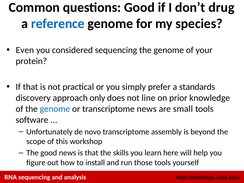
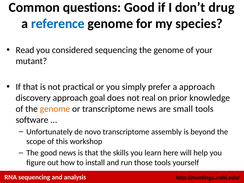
Even: Even -> Read
protein: protein -> mutant
a standards: standards -> approach
only: only -> goal
line: line -> real
genome at (55, 109) colour: blue -> orange
